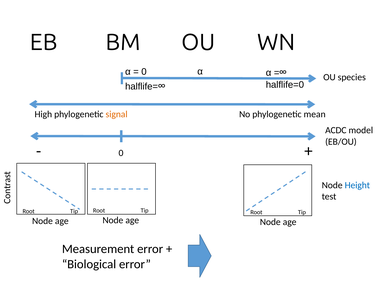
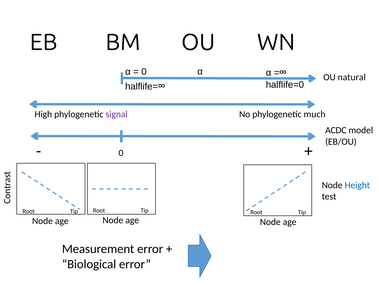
species: species -> natural
signal colour: orange -> purple
mean: mean -> much
